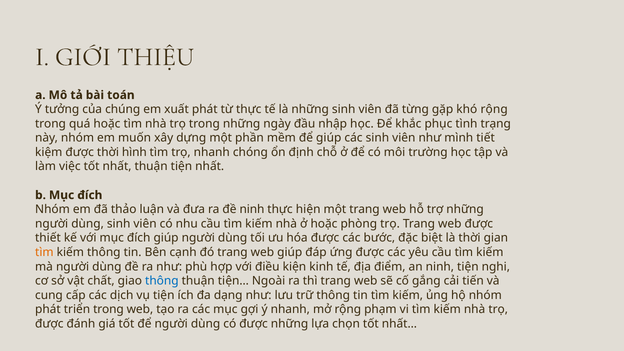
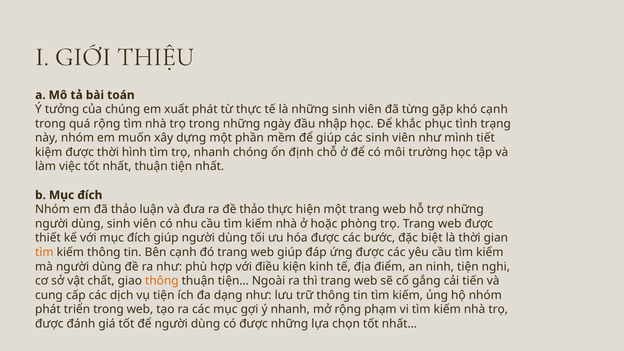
khó rộng: rộng -> cạnh
quá hoặc: hoặc -> rộng
đề ninh: ninh -> thảo
thông at (162, 281) colour: blue -> orange
